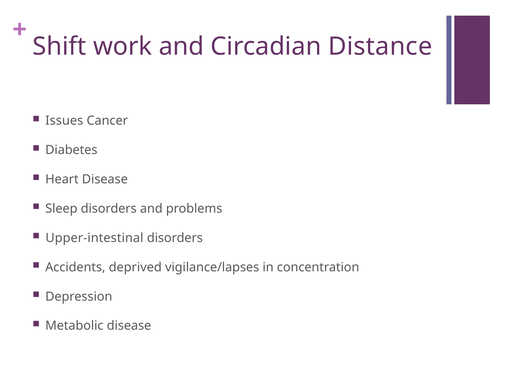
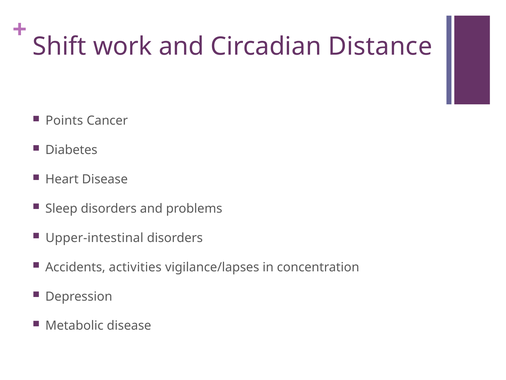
Issues: Issues -> Points
deprived: deprived -> activities
